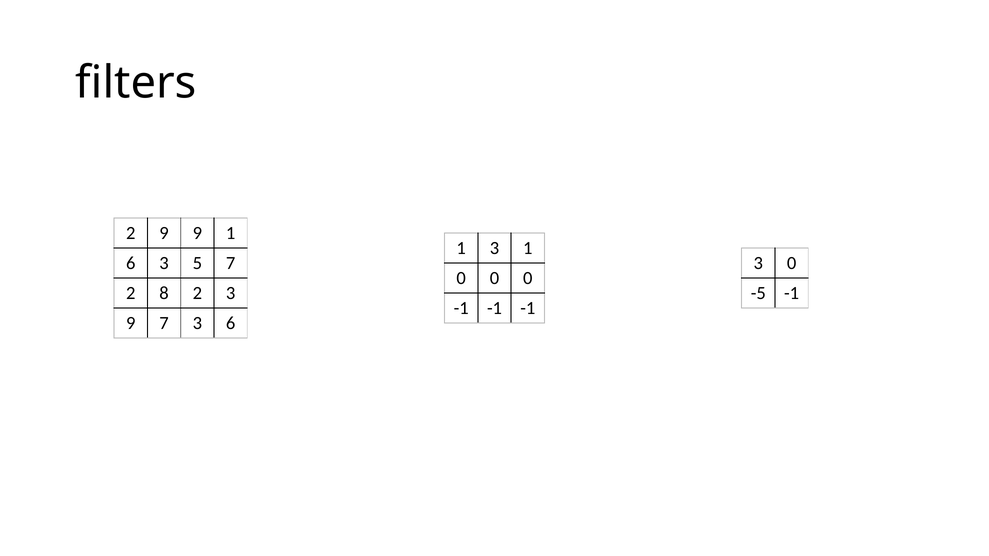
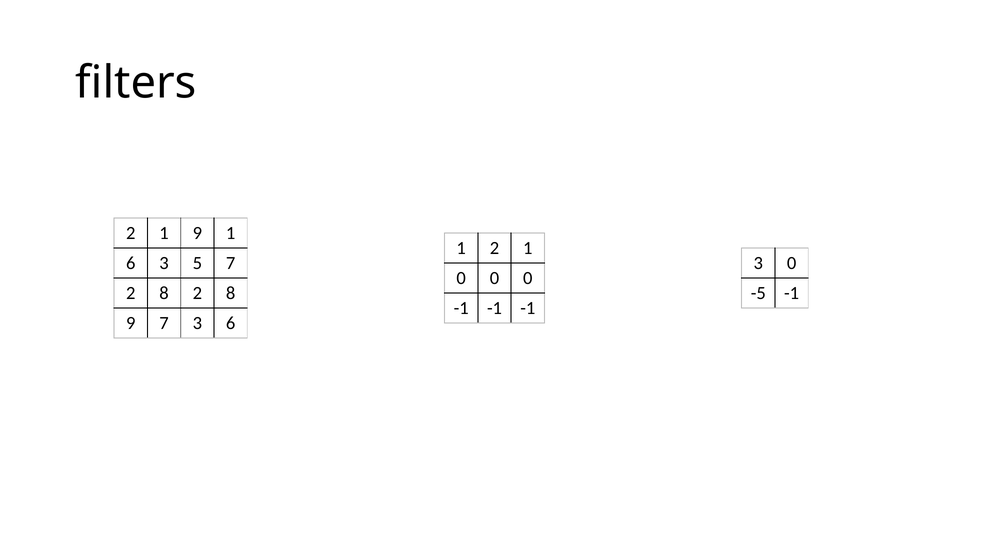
9 at (164, 233): 9 -> 1
1 3: 3 -> 2
8 2 3: 3 -> 8
